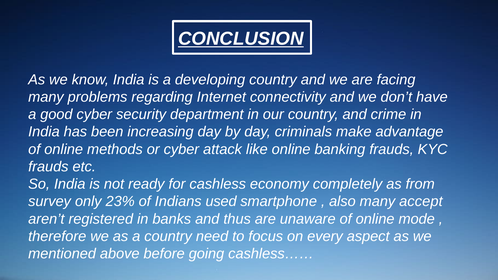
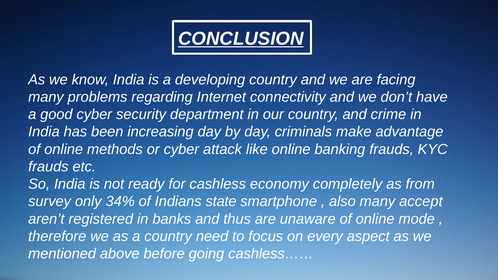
23%: 23% -> 34%
used: used -> state
